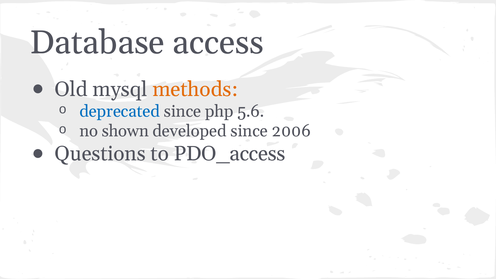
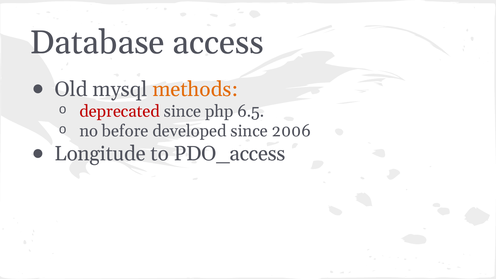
deprecated colour: blue -> red
5.6: 5.6 -> 6.5
shown: shown -> before
Questions: Questions -> Longitude
